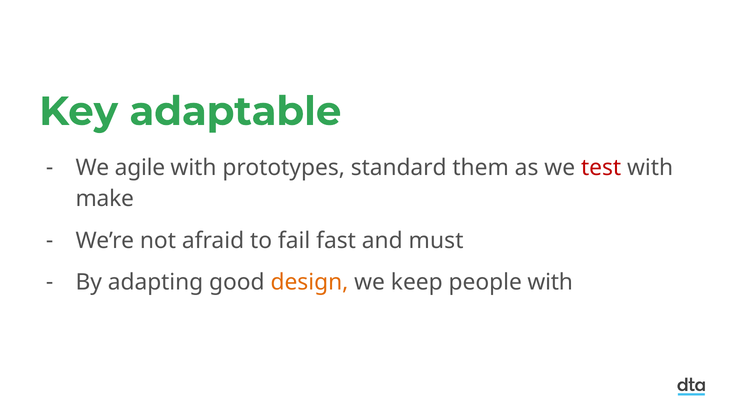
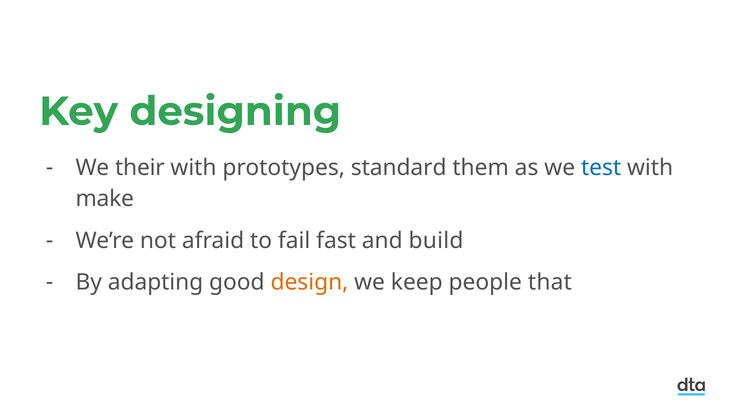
adaptable: adaptable -> designing
agile: agile -> their
test colour: red -> blue
must: must -> build
people with: with -> that
